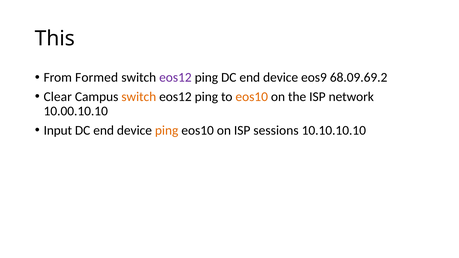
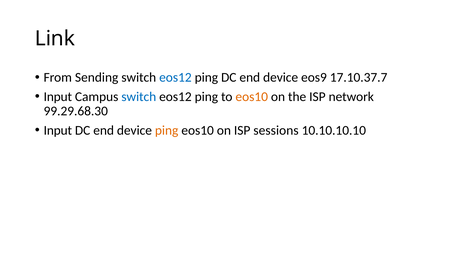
This: This -> Link
Formed: Formed -> Sending
eos12 at (175, 78) colour: purple -> blue
68.09.69.2: 68.09.69.2 -> 17.10.37.7
Clear at (58, 97): Clear -> Input
switch at (139, 97) colour: orange -> blue
10.00.10.10: 10.00.10.10 -> 99.29.68.30
